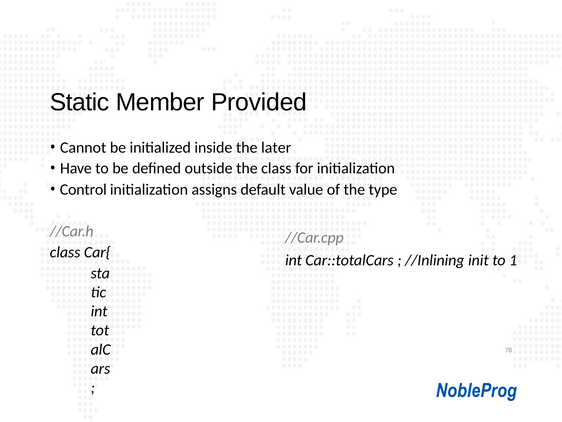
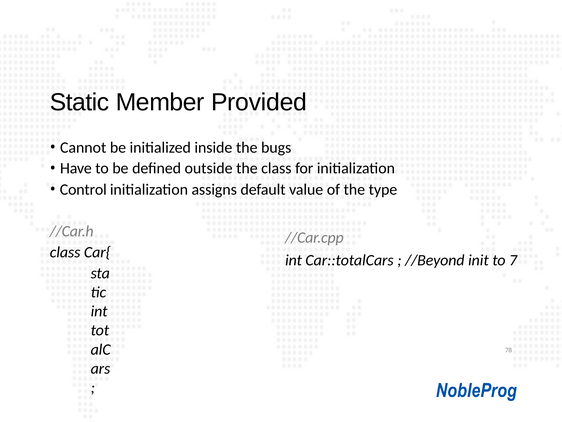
later: later -> bugs
//Inlining: //Inlining -> //Beyond
1: 1 -> 7
